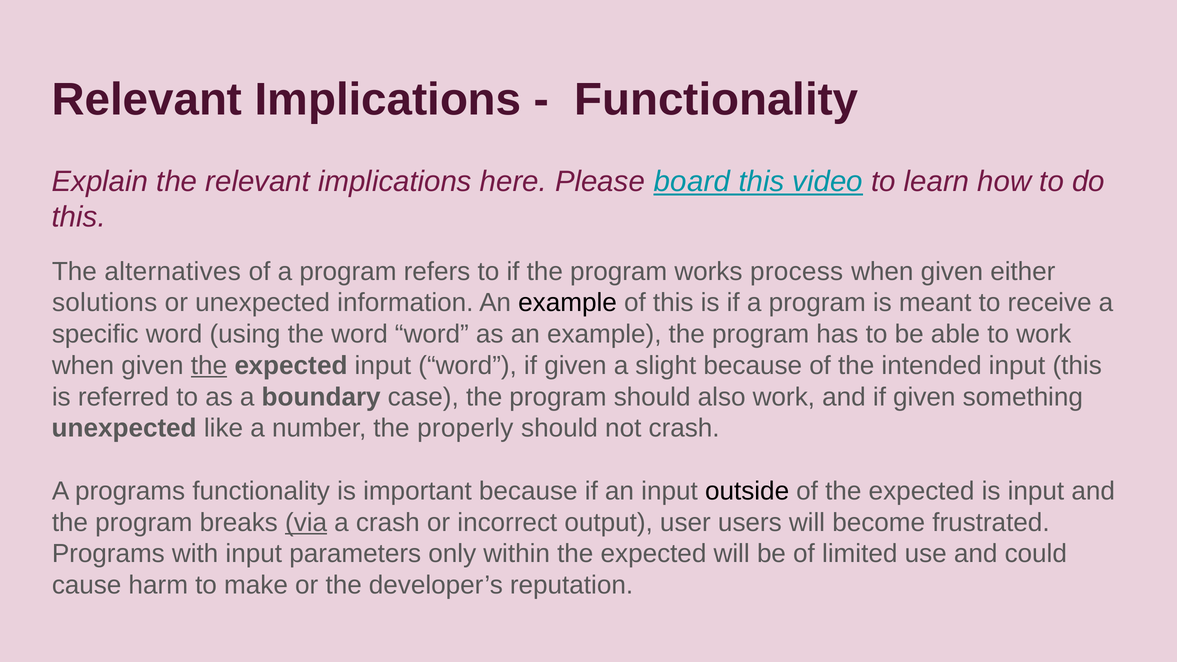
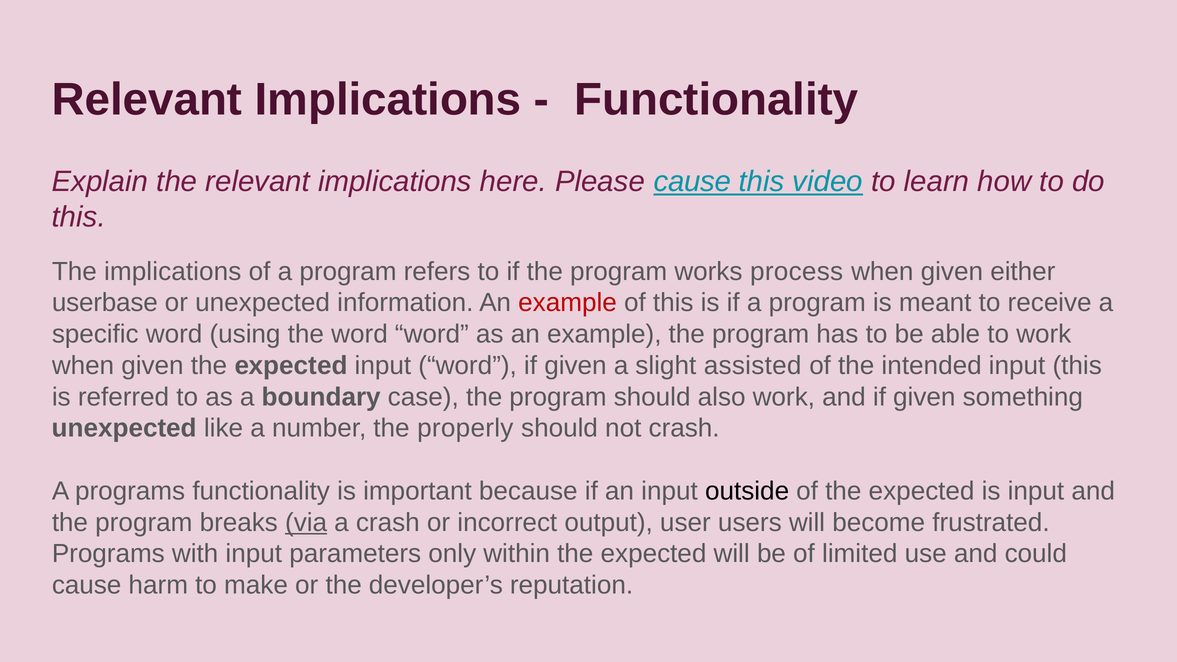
Please board: board -> cause
The alternatives: alternatives -> implications
solutions: solutions -> userbase
example at (568, 303) colour: black -> red
the at (209, 366) underline: present -> none
slight because: because -> assisted
